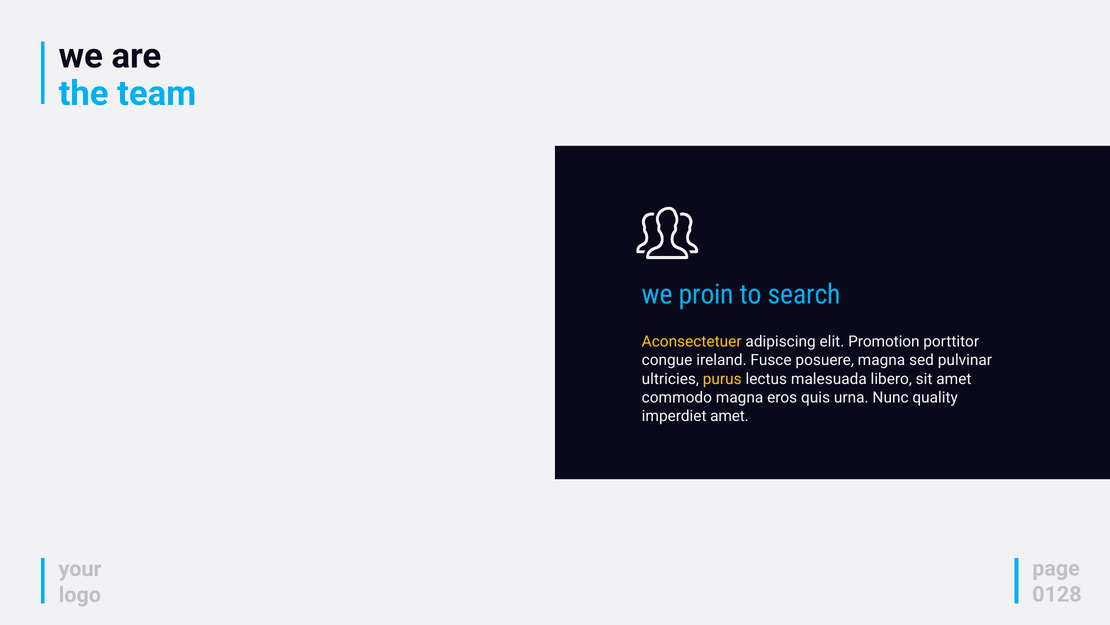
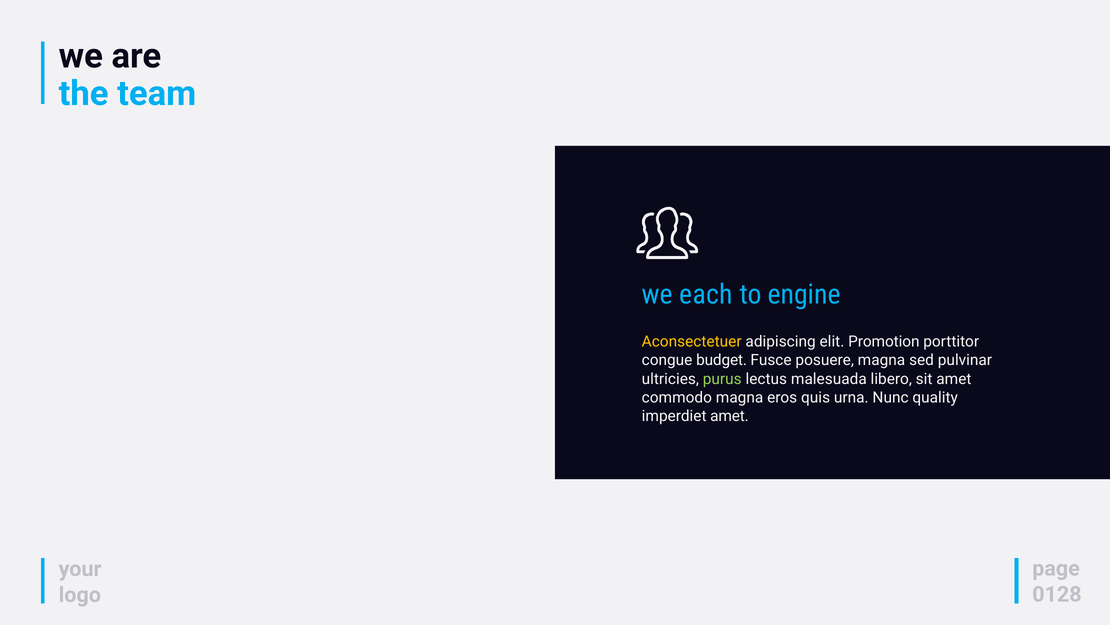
proin: proin -> each
search: search -> engine
ireland: ireland -> budget
purus colour: yellow -> light green
